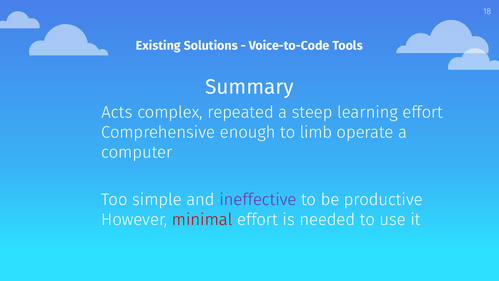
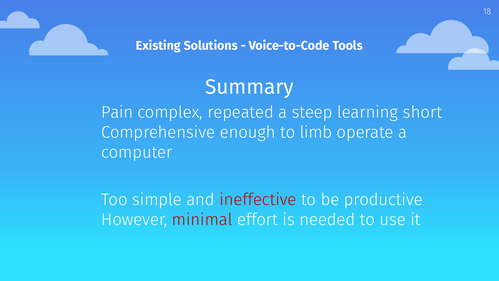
Acts: Acts -> Pain
learning effort: effort -> short
ineffective colour: purple -> red
